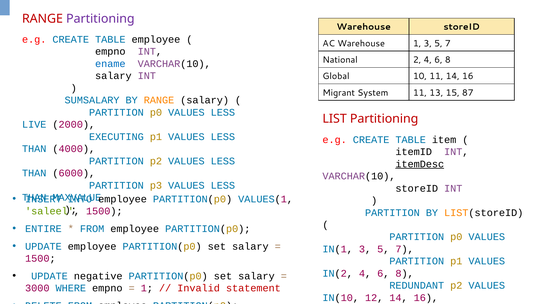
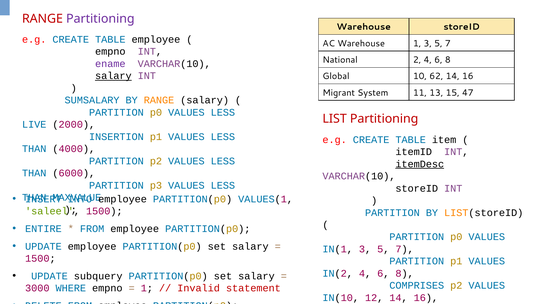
ename colour: blue -> purple
salary at (113, 76) underline: none -> present
10 11: 11 -> 62
87: 87 -> 47
EXECUTING: EXECUTING -> INSERTION
negative: negative -> subquery
REDUNDANT: REDUNDANT -> COMPRISES
